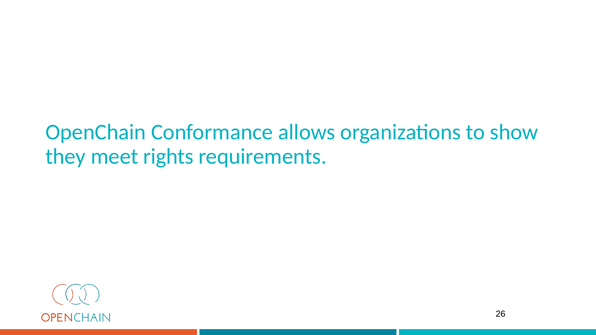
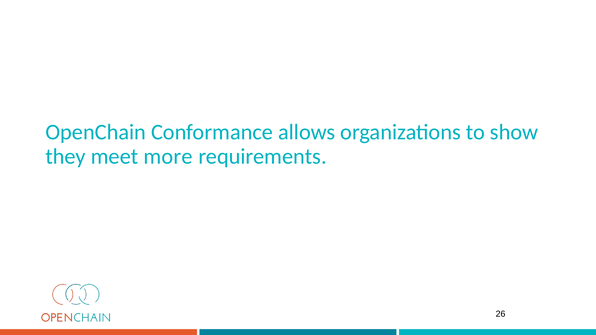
rights: rights -> more
